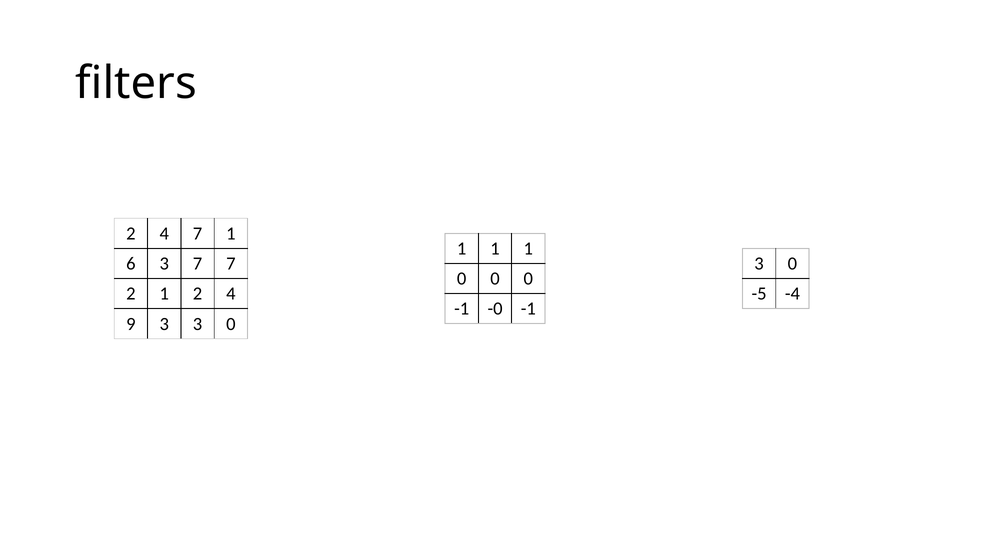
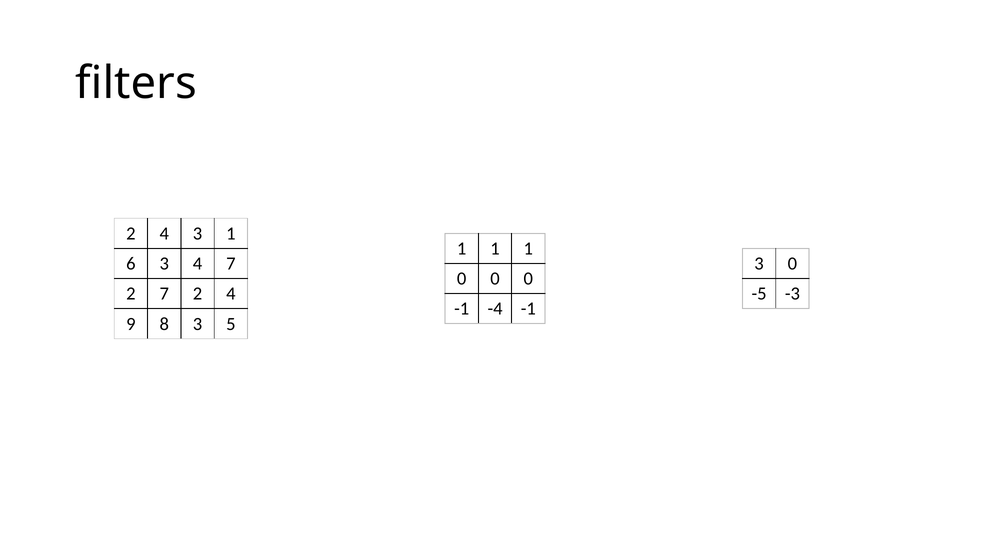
4 7: 7 -> 3
3 7: 7 -> 4
2 1: 1 -> 7
-4: -4 -> -3
-0: -0 -> -4
9 3: 3 -> 8
0 at (231, 324): 0 -> 5
